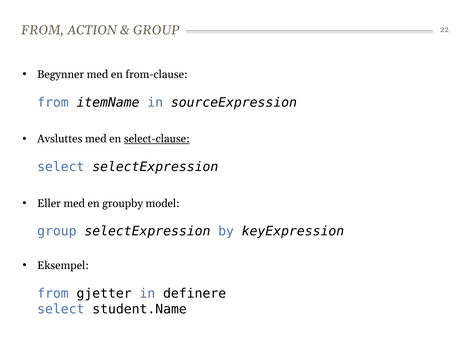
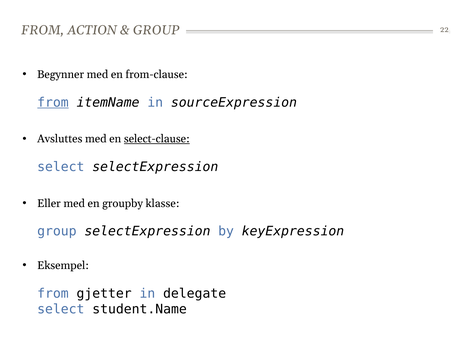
from at (53, 103) underline: none -> present
model: model -> klasse
definere: definere -> delegate
